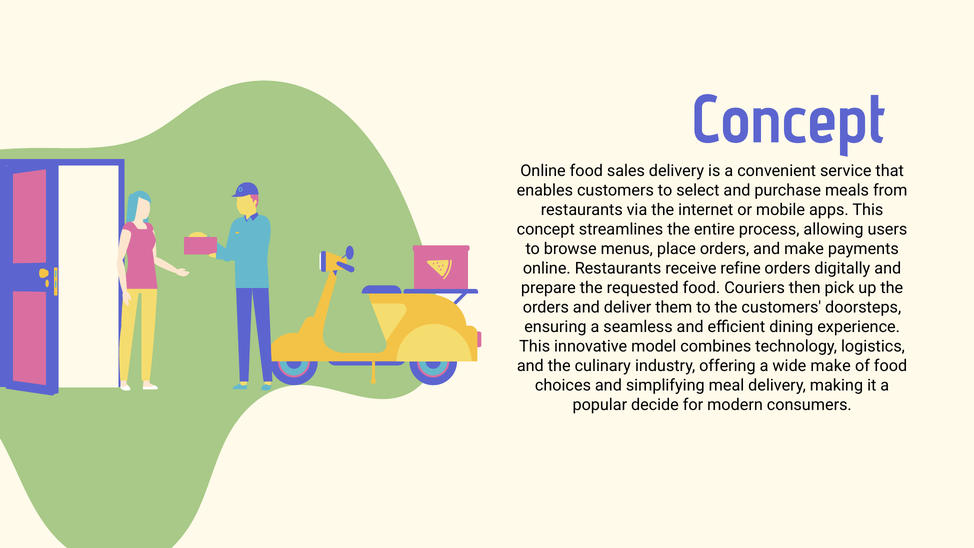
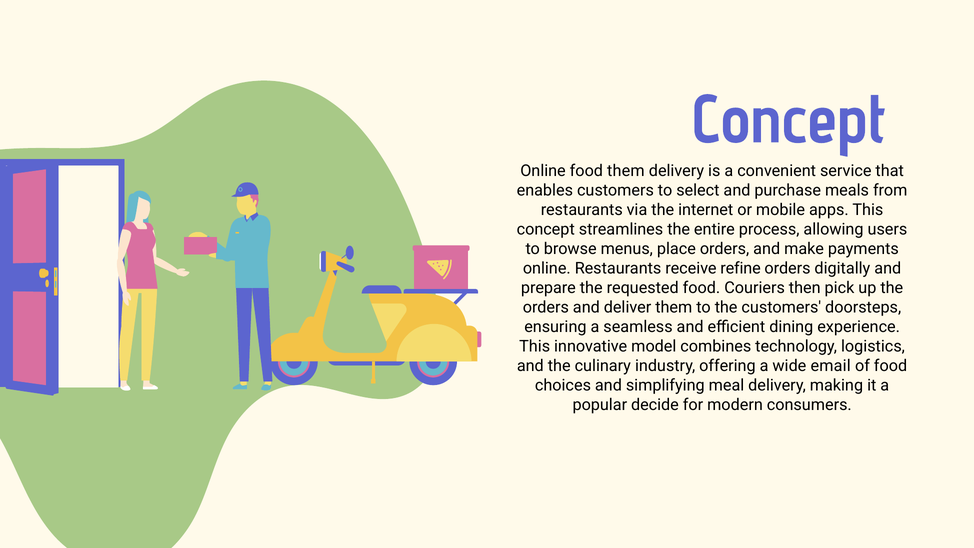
food sales: sales -> them
wide make: make -> email
